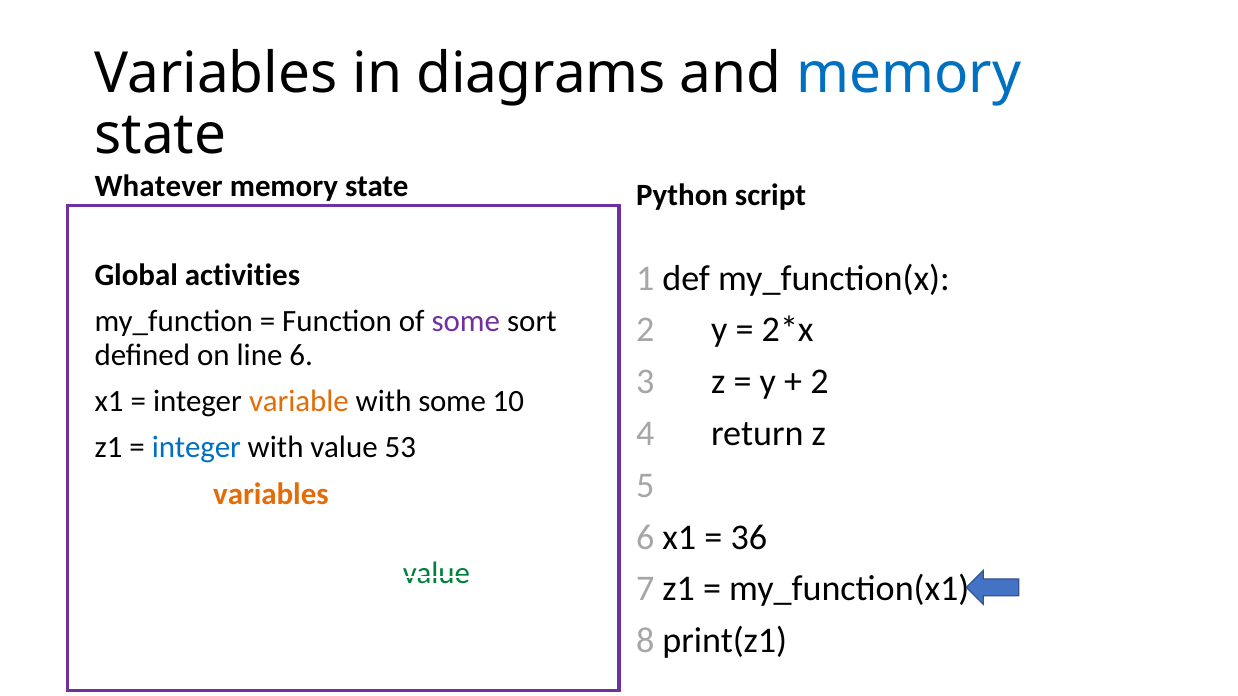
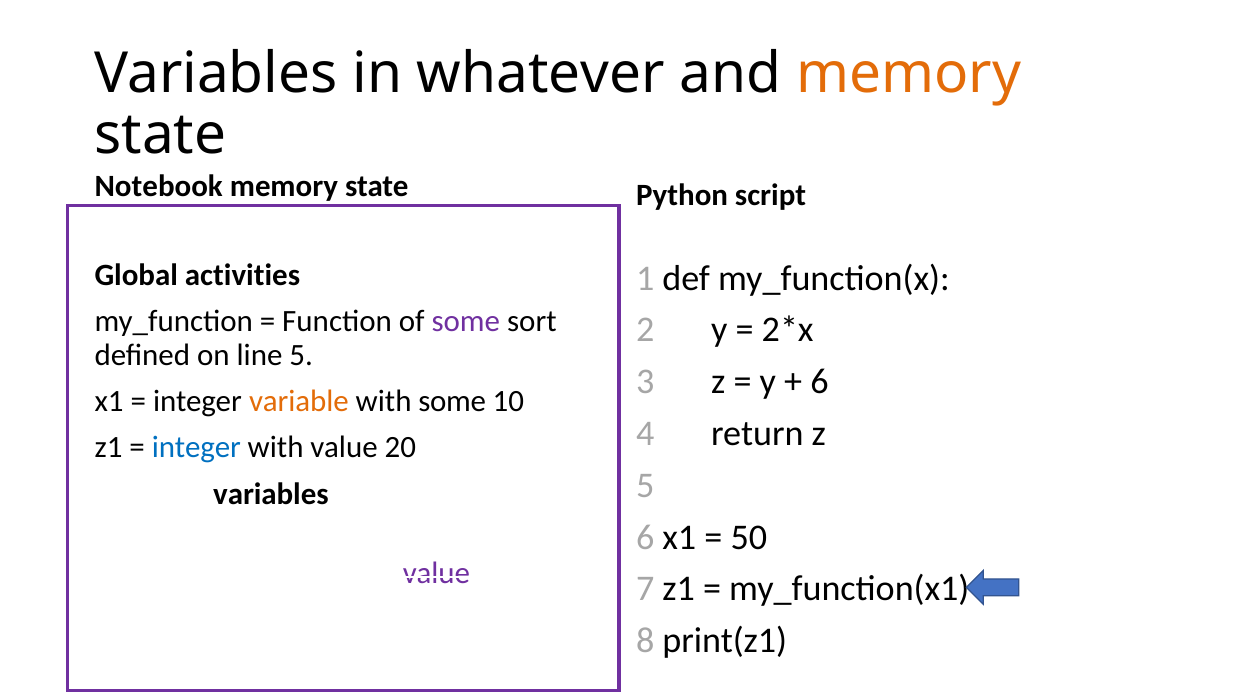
diagrams: diagrams -> whatever
memory at (909, 73) colour: blue -> orange
Whatever: Whatever -> Notebook
line 6: 6 -> 5
2 at (819, 382): 2 -> 6
53 at (400, 448): 53 -> 20
variables at (271, 494) colour: orange -> black
36: 36 -> 50
value at (436, 574) colour: green -> purple
